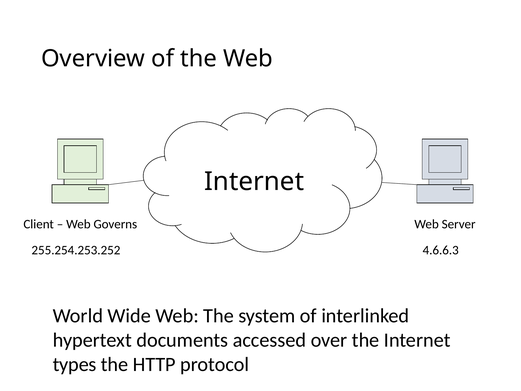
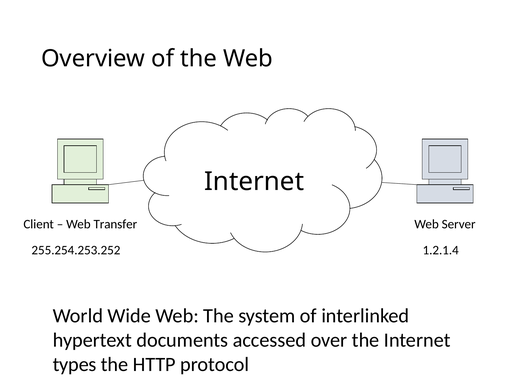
Governs: Governs -> Transfer
4.6.6.3: 4.6.6.3 -> 1.2.1.4
